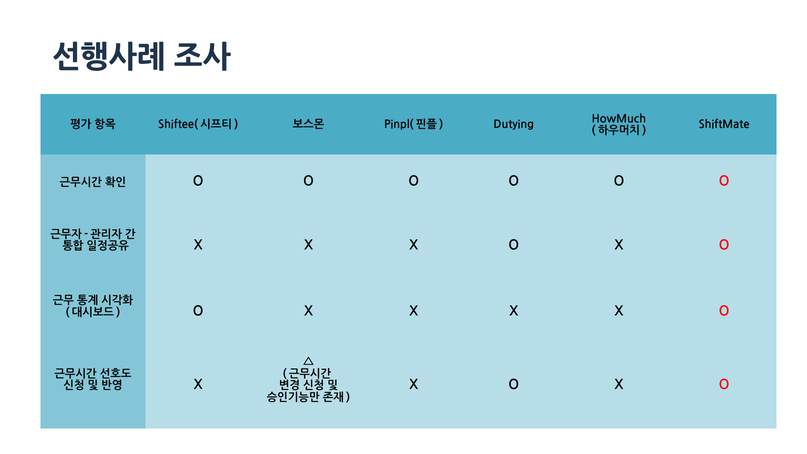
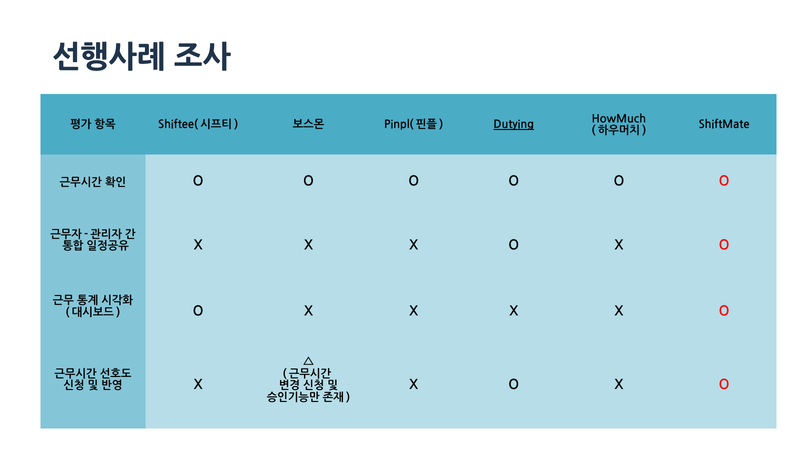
Dutying underline: none -> present
